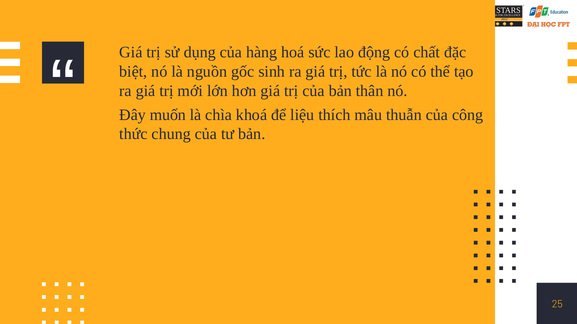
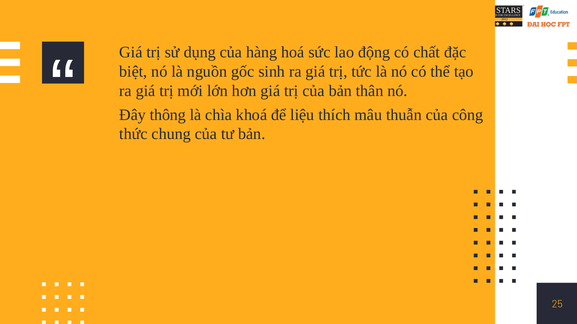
muốn: muốn -> thông
